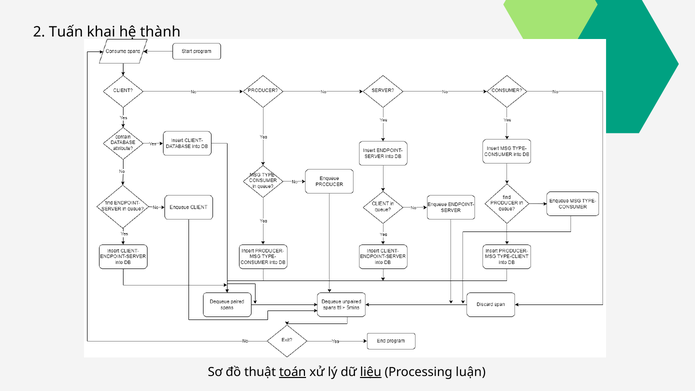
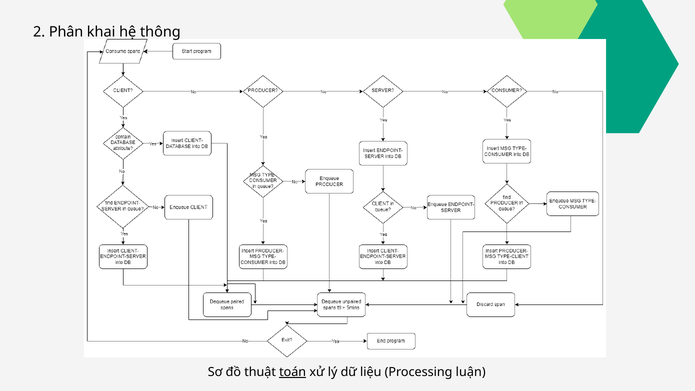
Tuấn: Tuấn -> Phân
thành: thành -> thông
liệu underline: present -> none
